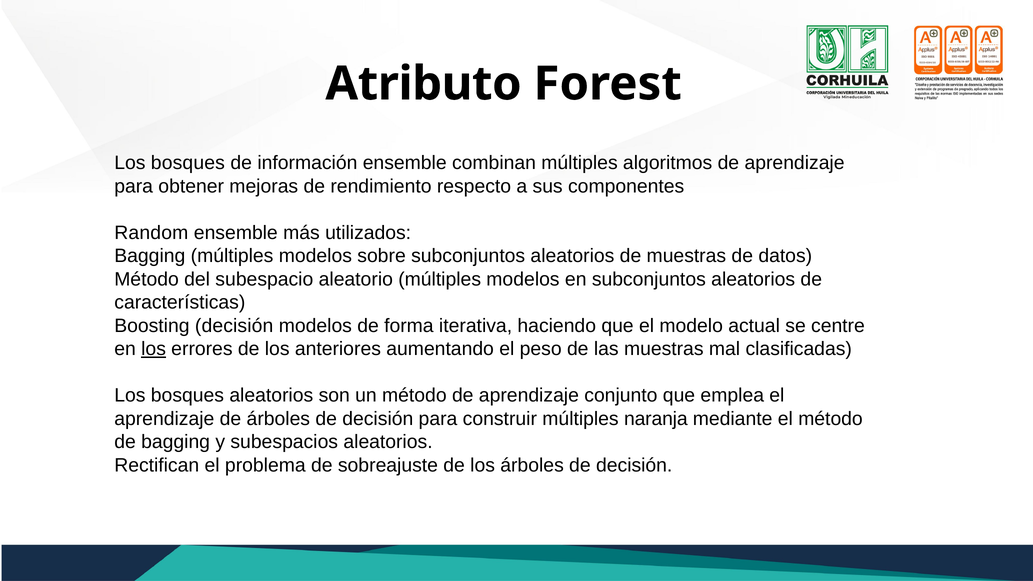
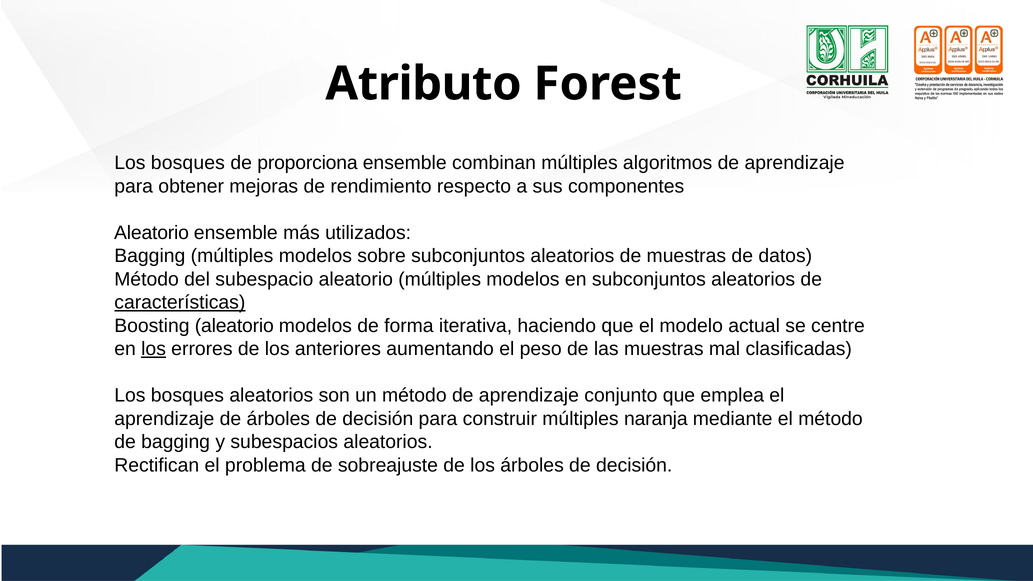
información: información -> proporciona
Random at (151, 233): Random -> Aleatorio
características underline: none -> present
Boosting decisión: decisión -> aleatorio
